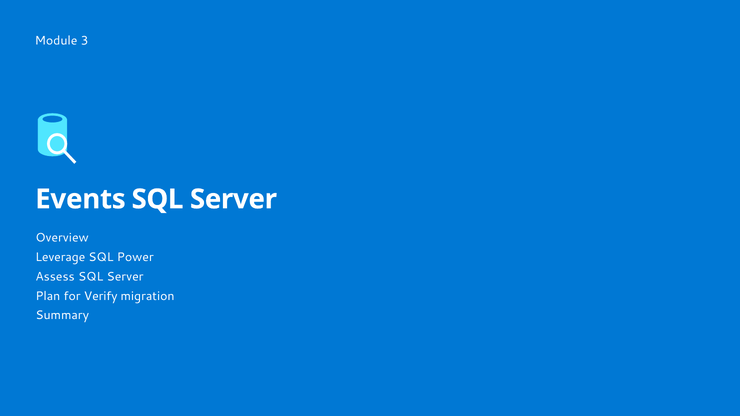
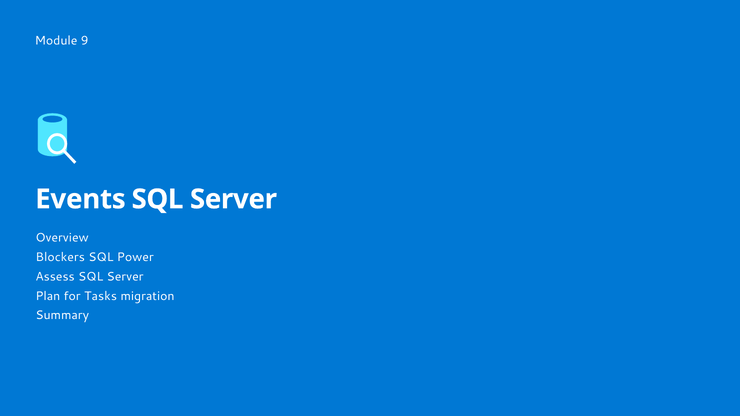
3: 3 -> 9
Leverage: Leverage -> Blockers
Verify: Verify -> Tasks
